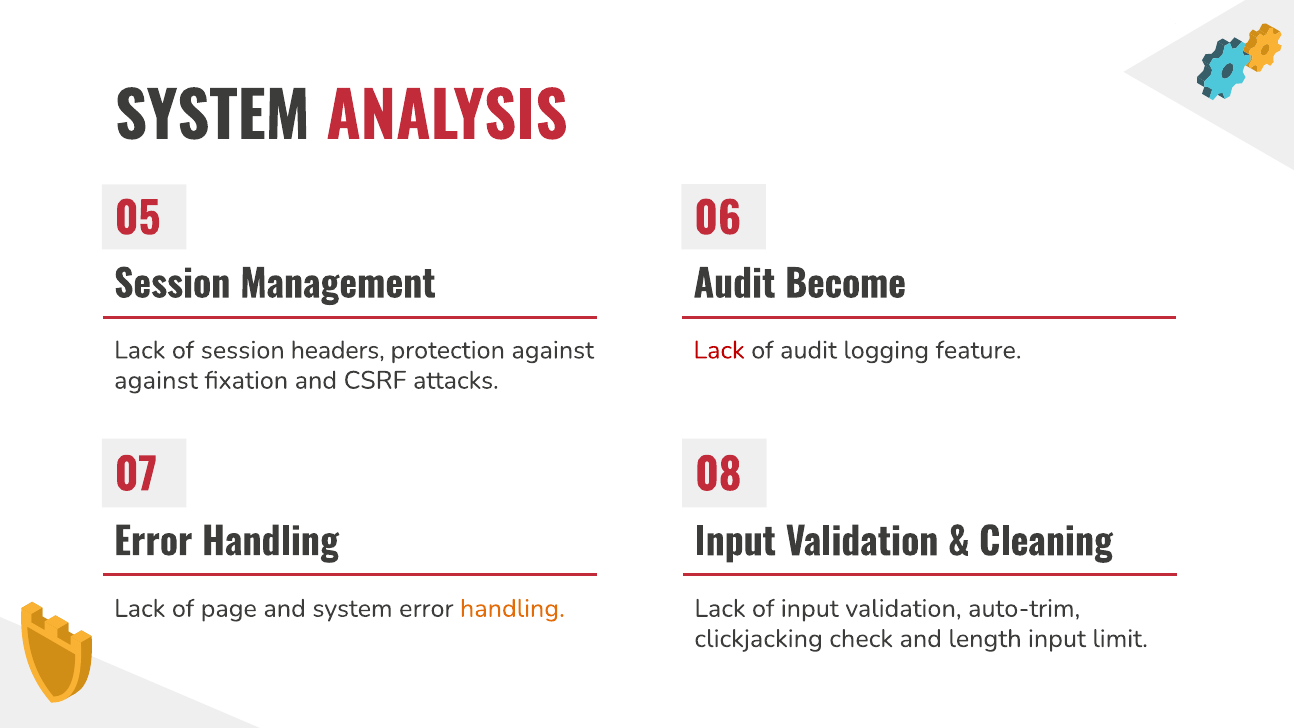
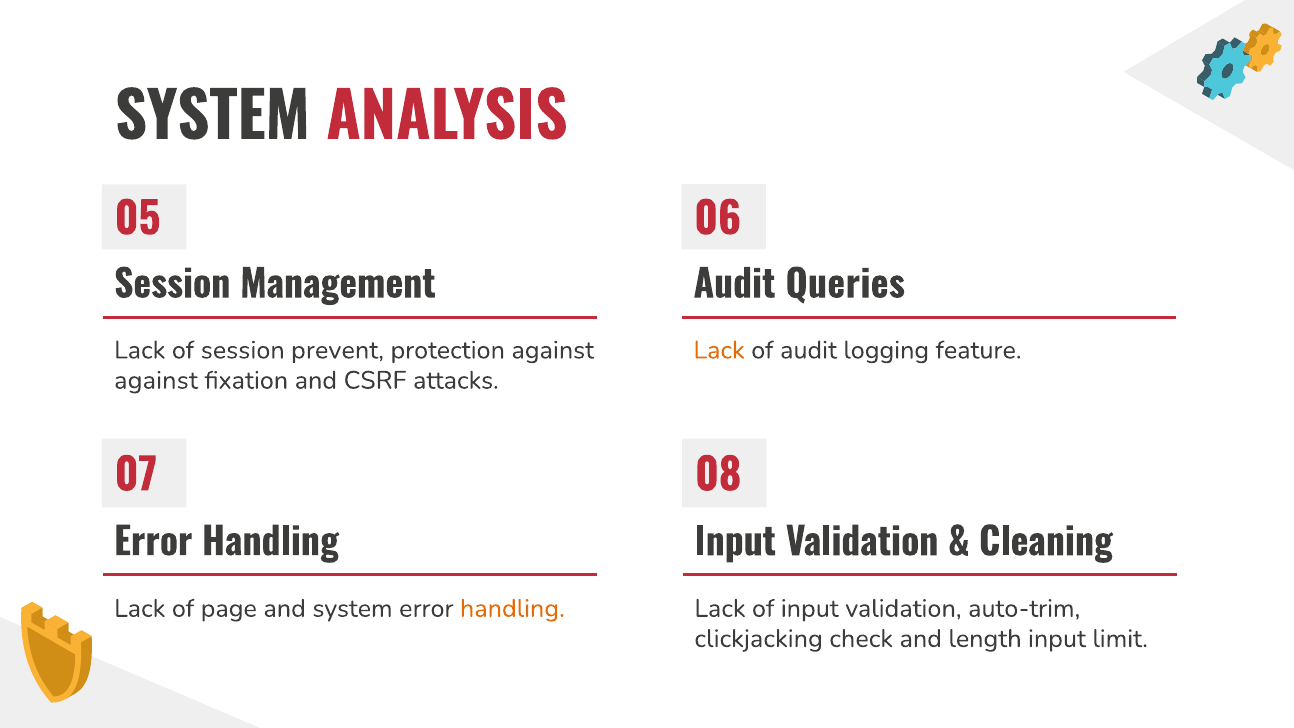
Become: Become -> Queries
headers: headers -> prevent
Lack at (719, 350) colour: red -> orange
